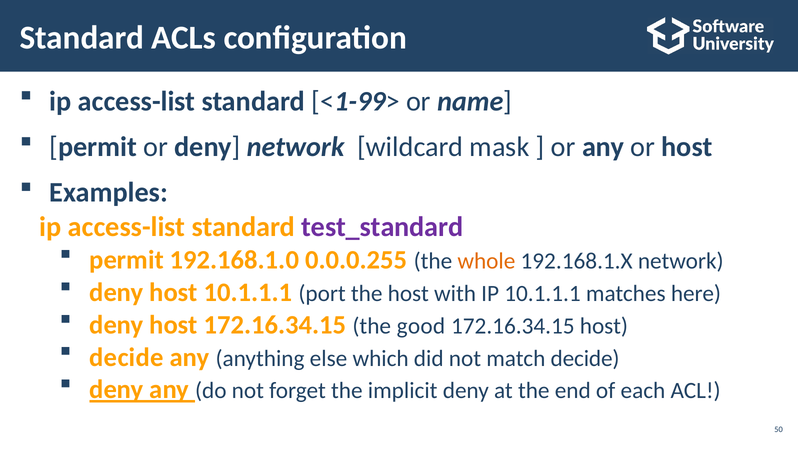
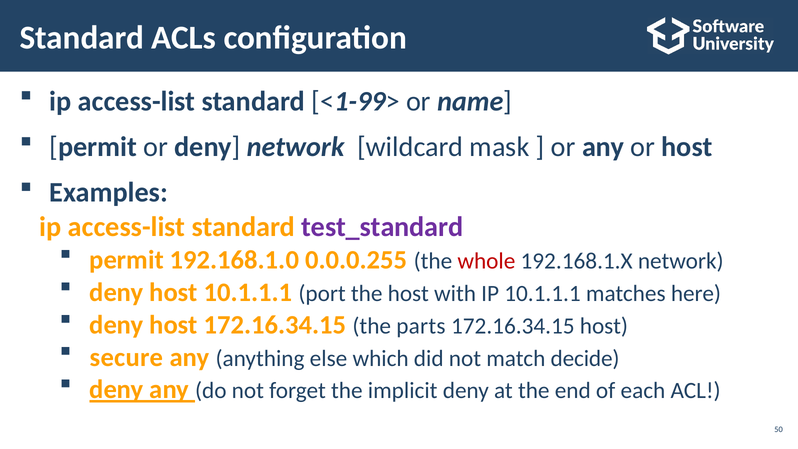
whole colour: orange -> red
good: good -> parts
decide at (126, 357): decide -> secure
